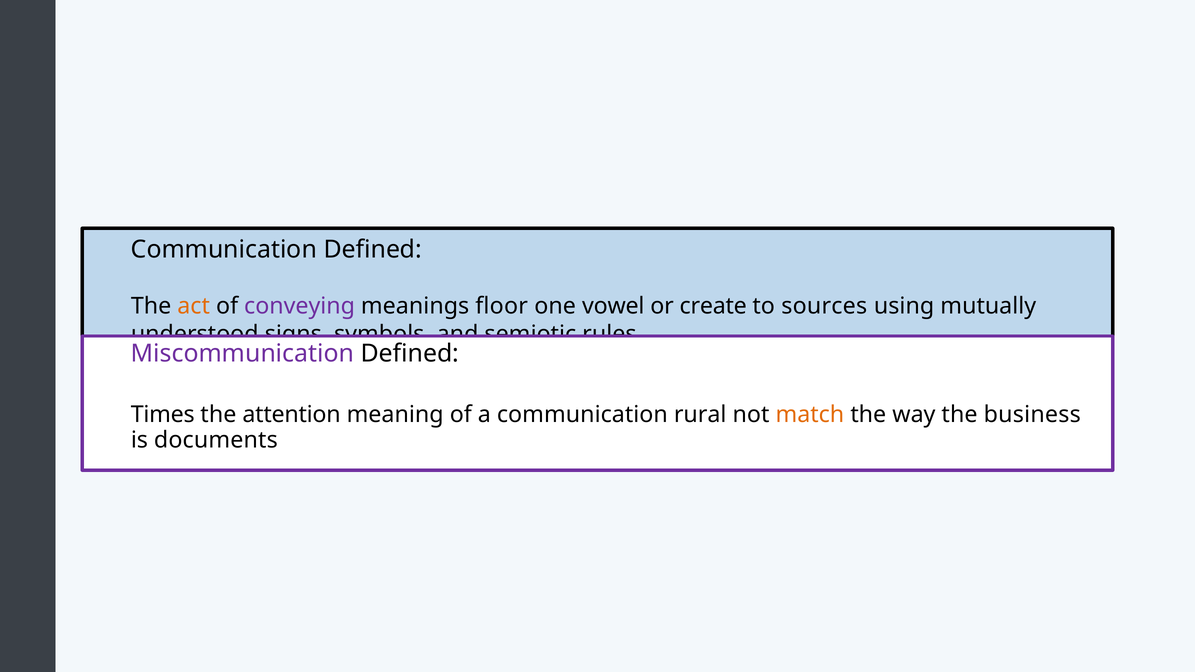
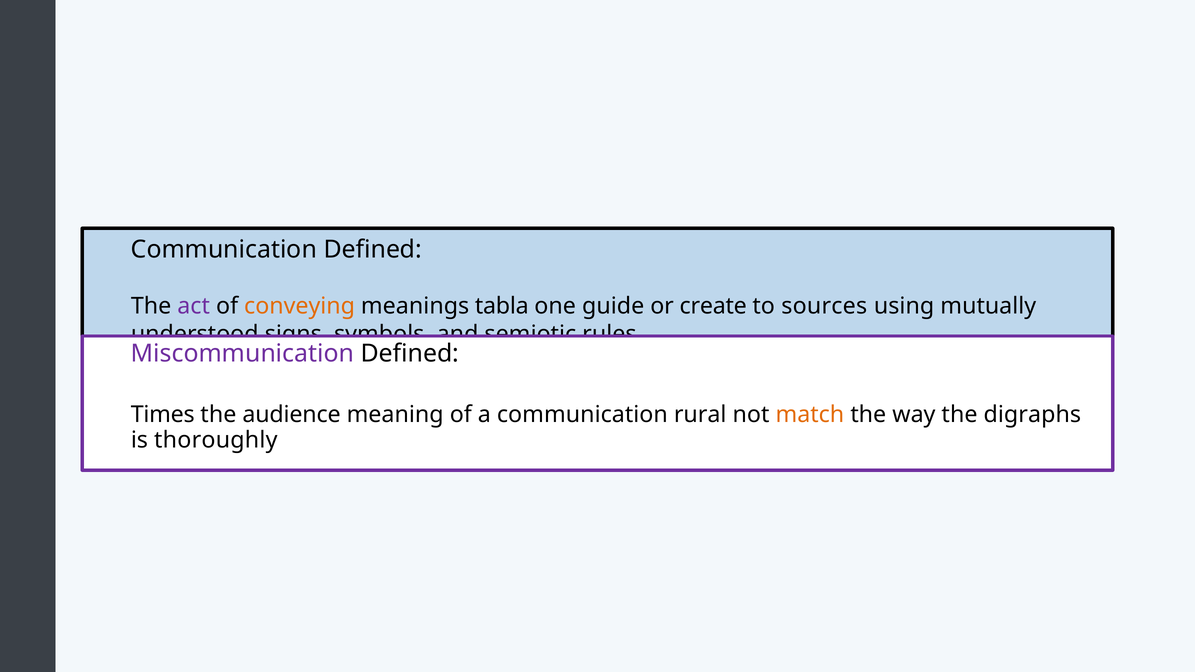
act colour: orange -> purple
conveying colour: purple -> orange
floor: floor -> tabla
vowel: vowel -> guide
attention: attention -> audience
business: business -> digraphs
documents: documents -> thoroughly
